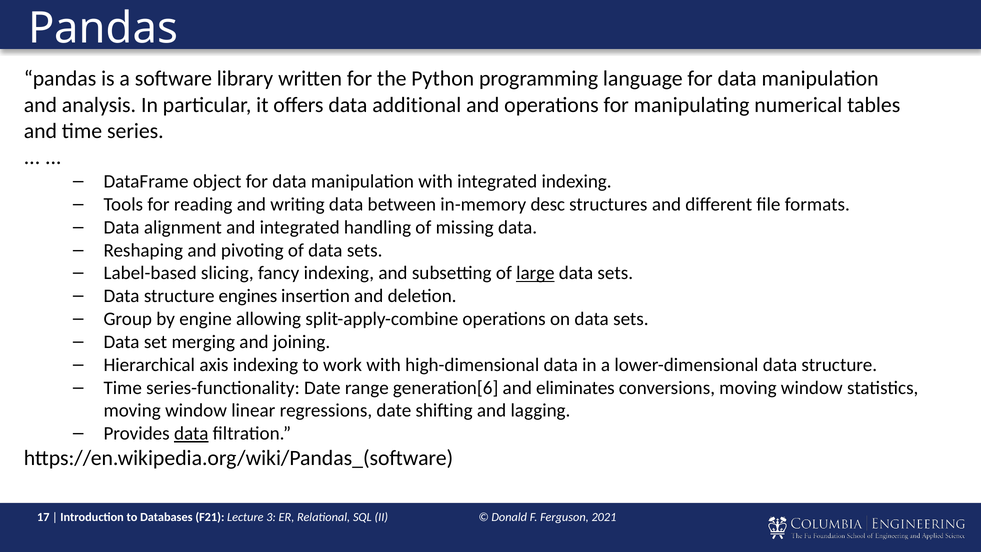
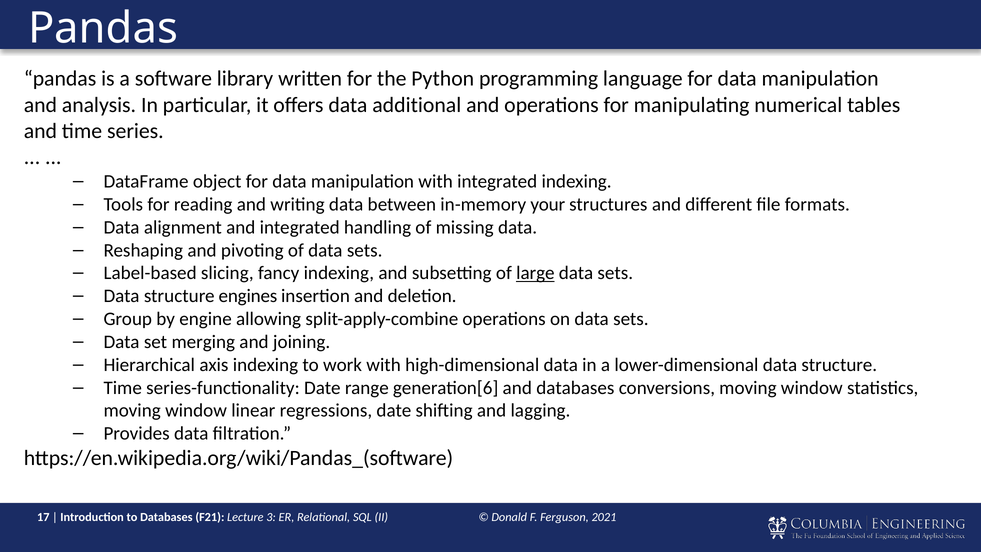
desc: desc -> your
and eliminates: eliminates -> databases
data at (191, 433) underline: present -> none
